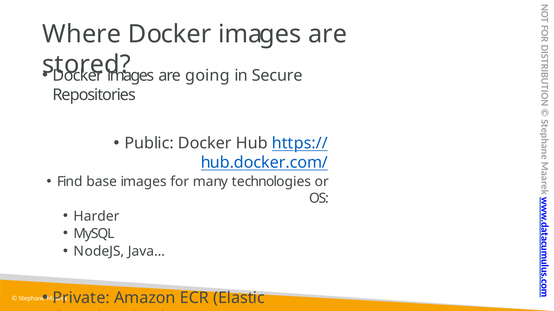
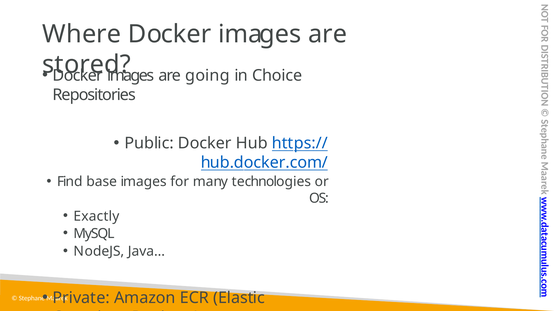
Secure: Secure -> Choice
Harder: Harder -> Exactly
